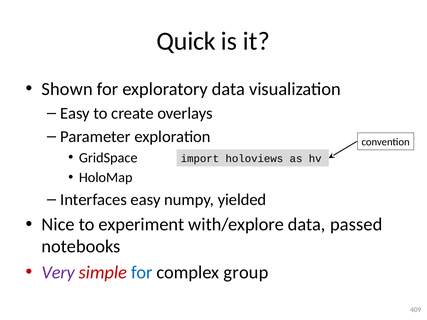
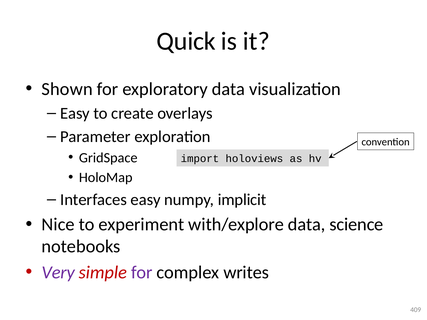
yielded: yielded -> implicit
passed: passed -> science
for at (142, 273) colour: blue -> purple
group: group -> writes
